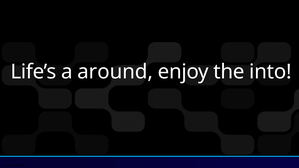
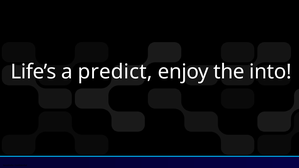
around: around -> predict
